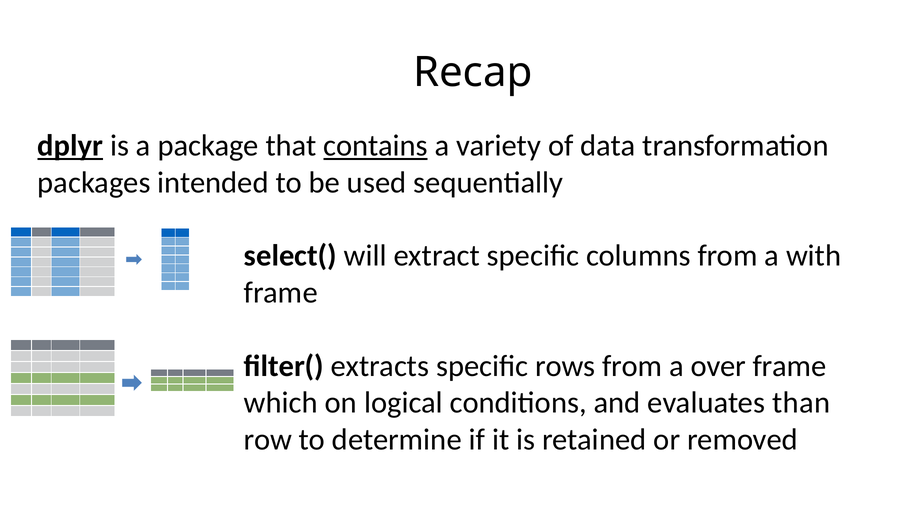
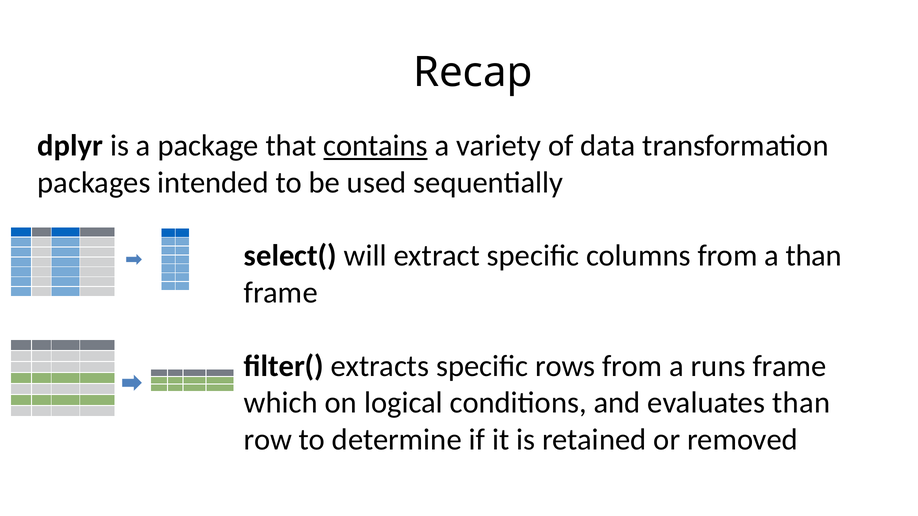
dplyr underline: present -> none
a with: with -> than
over: over -> runs
